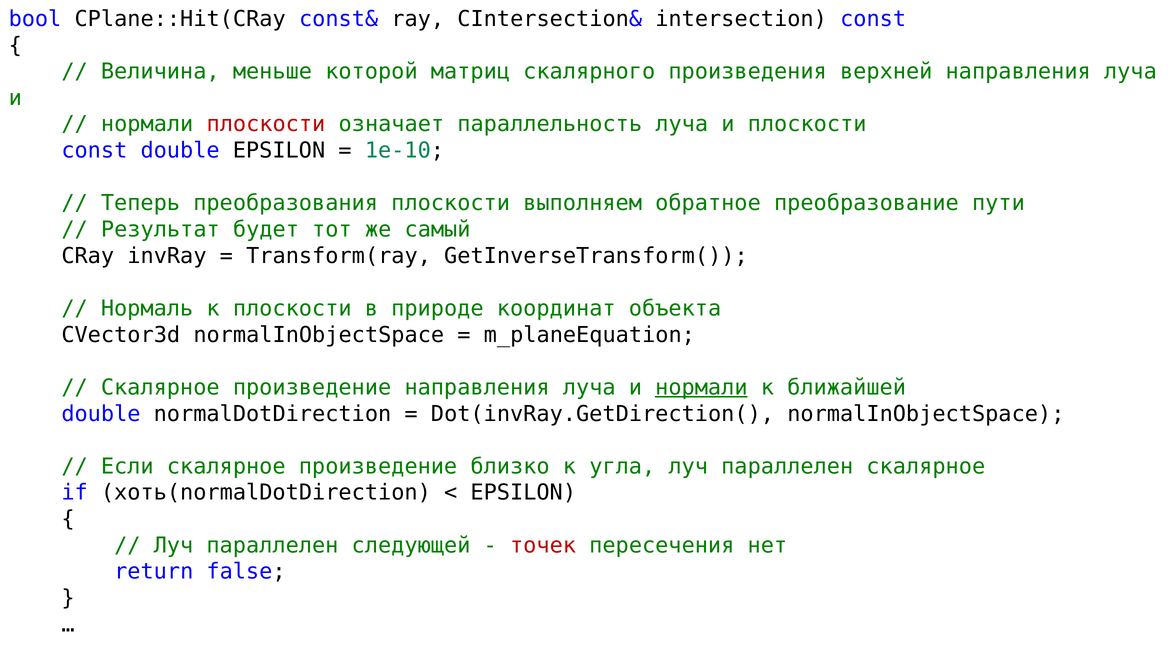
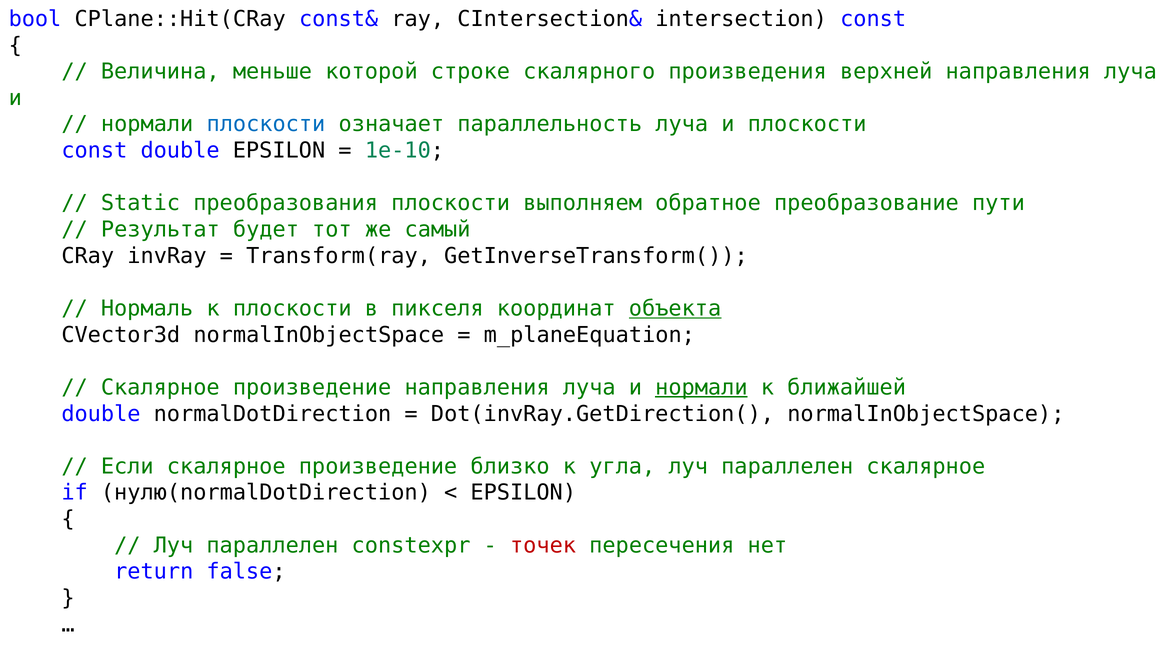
матриц: матриц -> строке
плоскости at (266, 124) colour: red -> blue
Теперь: Теперь -> Static
природе: природе -> пикселя
объекта underline: none -> present
хоть(normalDotDirection: хоть(normalDotDirection -> нулю(normalDotDirection
следующей: следующей -> constexpr
